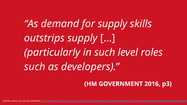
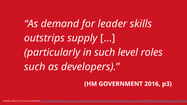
for supply: supply -> leader
